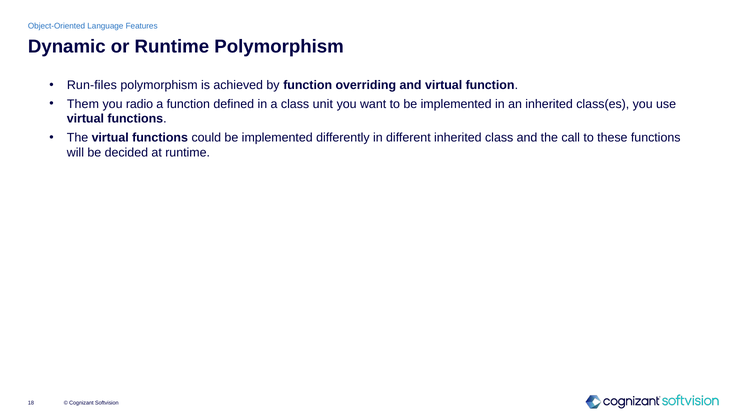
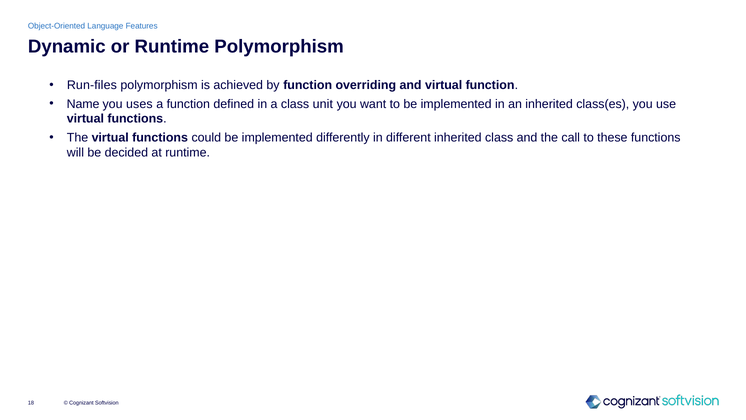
Them: Them -> Name
radio: radio -> uses
